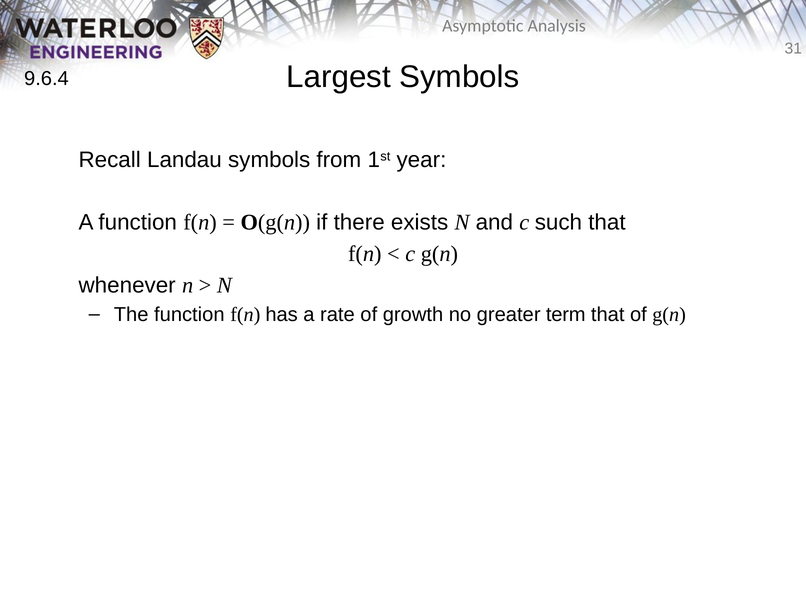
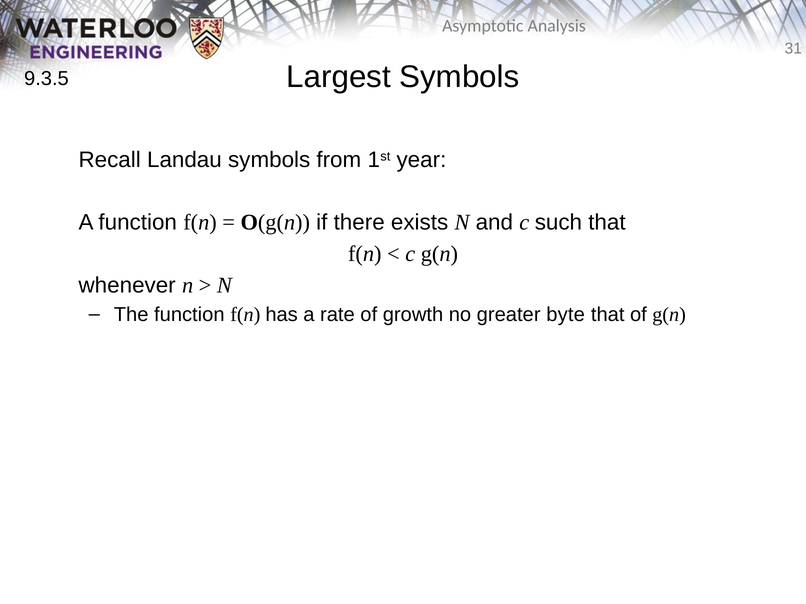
9.6.4: 9.6.4 -> 9.3.5
term: term -> byte
